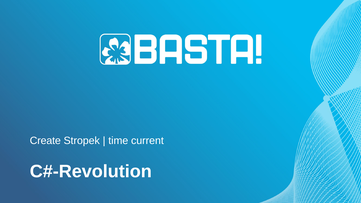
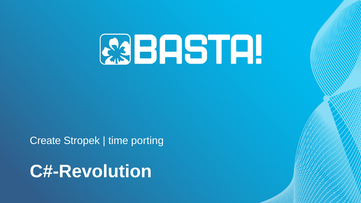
current: current -> porting
